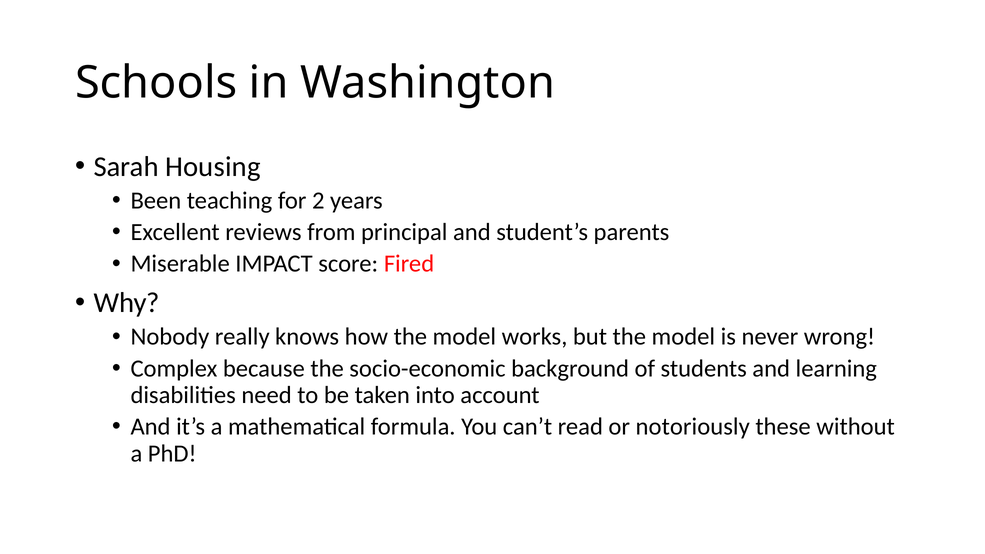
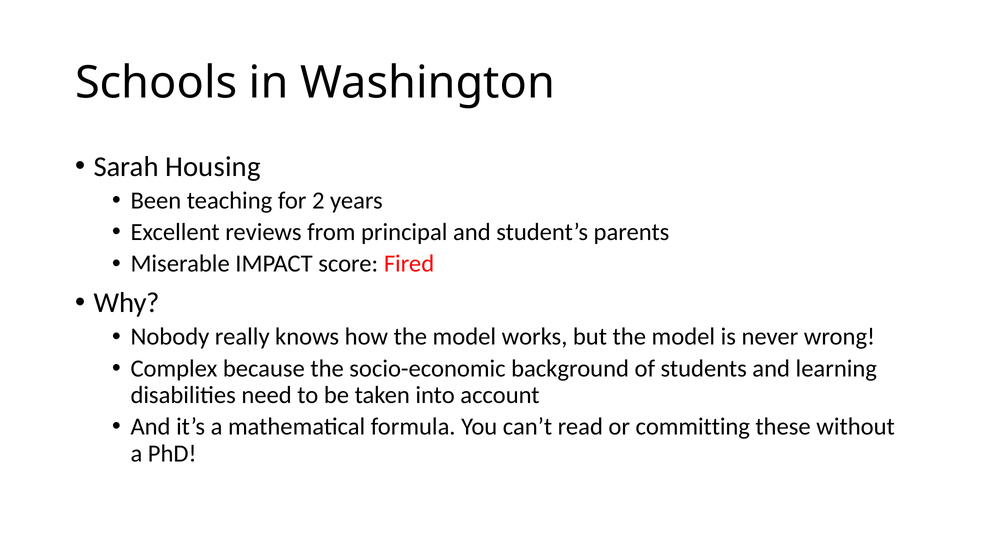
notoriously: notoriously -> committing
